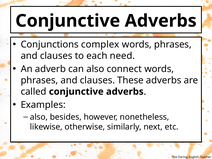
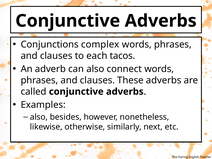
need: need -> tacos
